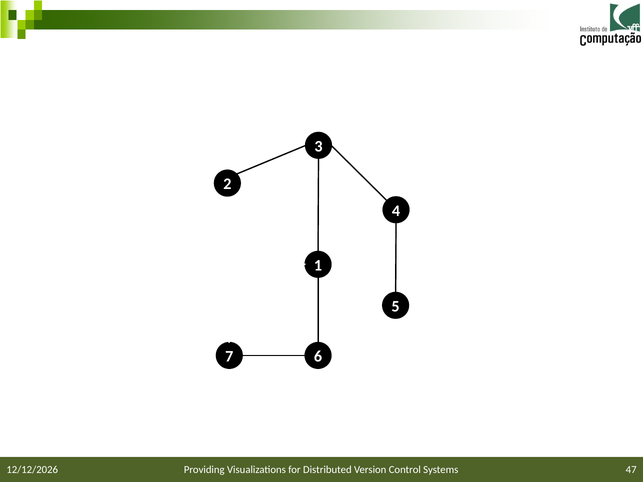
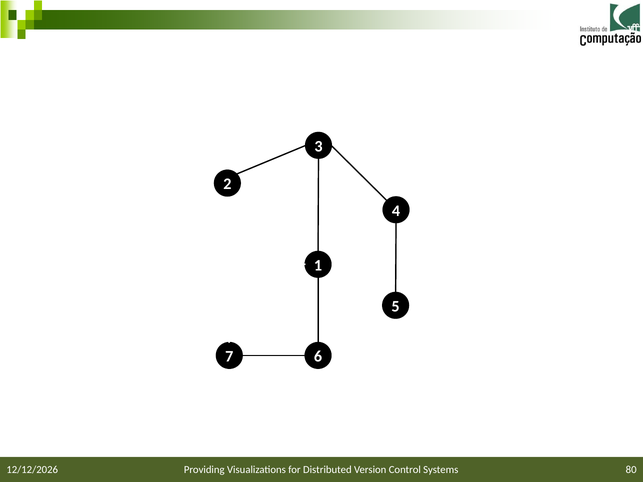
47: 47 -> 80
